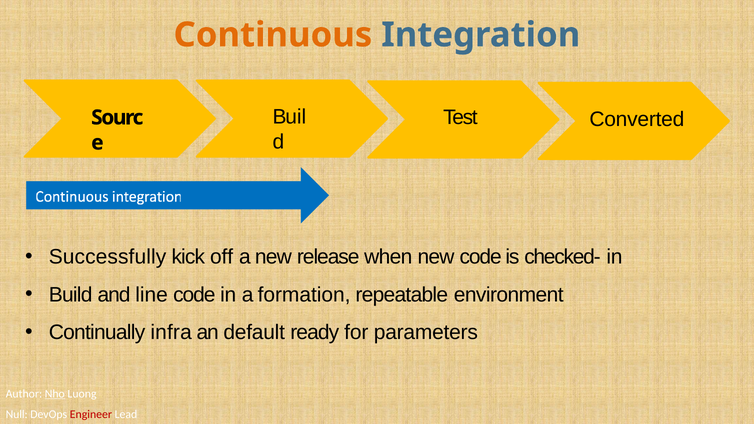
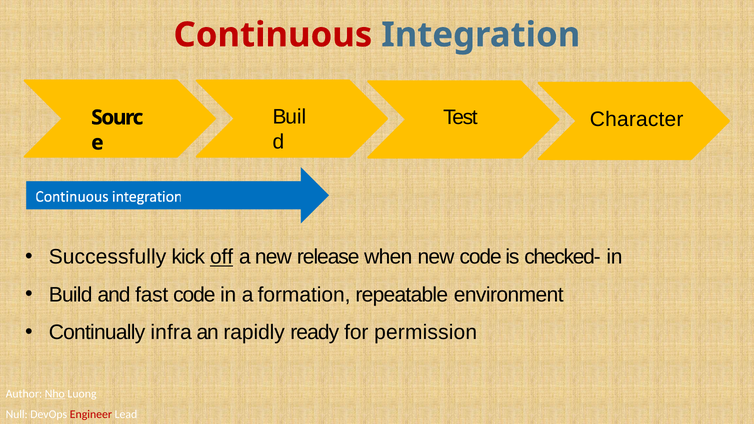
Continuous colour: orange -> red
Converted: Converted -> Character
off underline: none -> present
line: line -> fast
default: default -> rapidly
parameters: parameters -> permission
